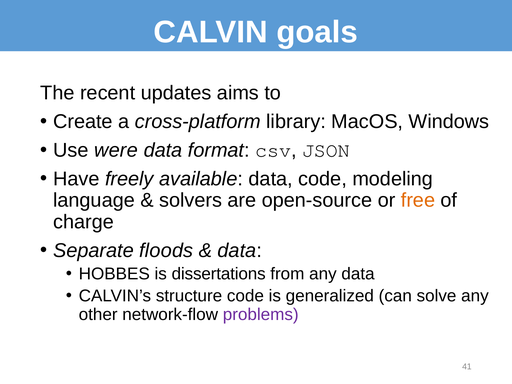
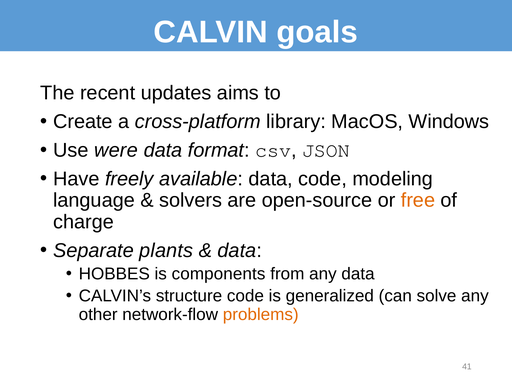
floods: floods -> plants
dissertations: dissertations -> components
problems colour: purple -> orange
